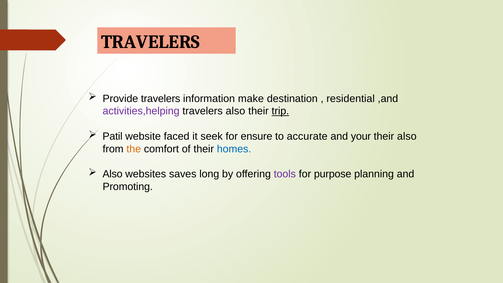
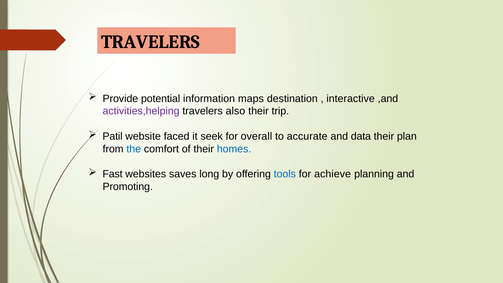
Provide travelers: travelers -> potential
make: make -> maps
residential: residential -> interactive
trip underline: present -> none
ensure: ensure -> overall
your: your -> data
their also: also -> plan
the colour: orange -> blue
Also at (113, 174): Also -> Fast
tools colour: purple -> blue
purpose: purpose -> achieve
